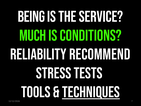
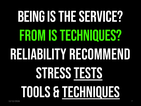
MUCH: MUCH -> FROM
IS CONDITIONS: CONDITIONS -> TECHNIQUES
TESTS underline: none -> present
